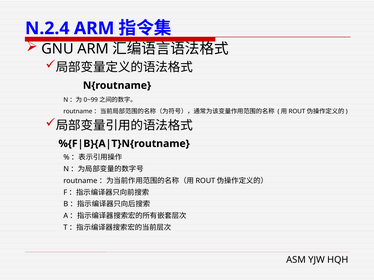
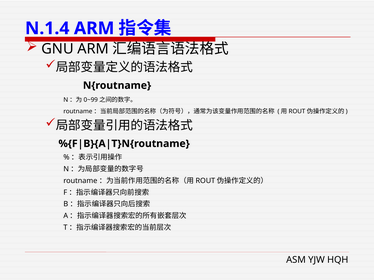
N.2.4: N.2.4 -> N.1.4
